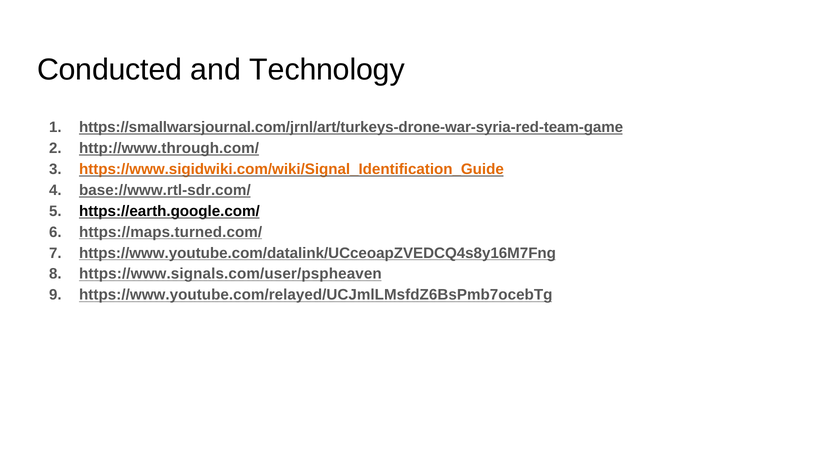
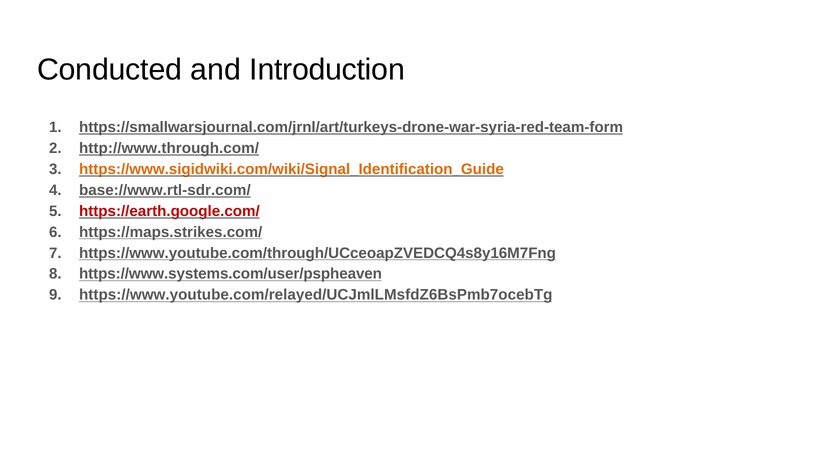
Technology: Technology -> Introduction
https://smallwarsjournal.com/jrnl/art/turkeys-drone-war-syria-red-team-game: https://smallwarsjournal.com/jrnl/art/turkeys-drone-war-syria-red-team-game -> https://smallwarsjournal.com/jrnl/art/turkeys-drone-war-syria-red-team-form
https://earth.google.com/ colour: black -> red
https://maps.turned.com/: https://maps.turned.com/ -> https://maps.strikes.com/
https://www.youtube.com/datalink/UCceoapZVEDCQ4s8y16M7Fng: https://www.youtube.com/datalink/UCceoapZVEDCQ4s8y16M7Fng -> https://www.youtube.com/through/UCceoapZVEDCQ4s8y16M7Fng
https://www.signals.com/user/pspheaven: https://www.signals.com/user/pspheaven -> https://www.systems.com/user/pspheaven
